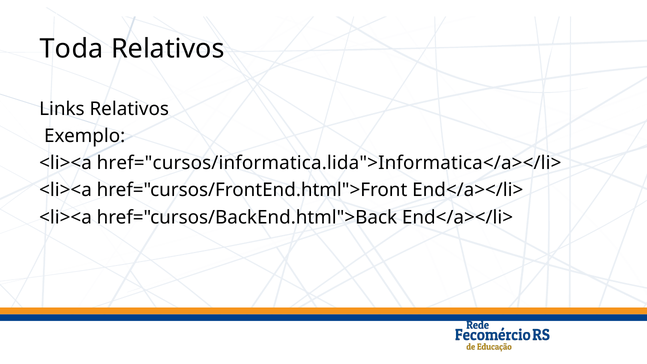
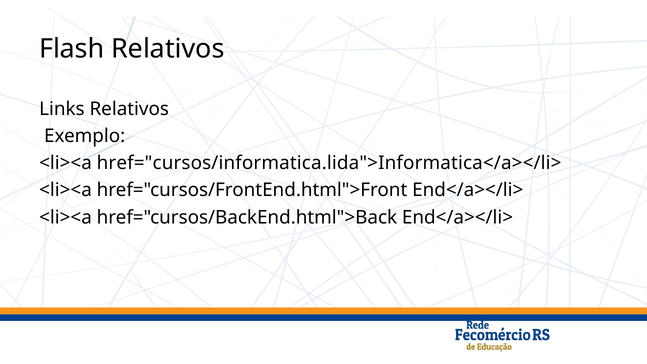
Toda: Toda -> Flash
